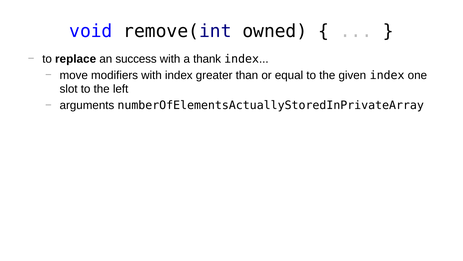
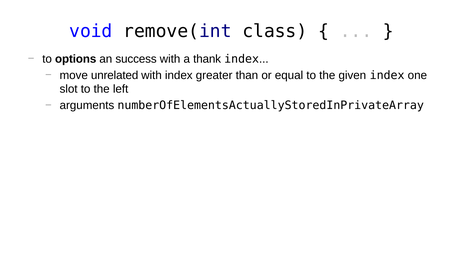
owned: owned -> class
replace: replace -> options
modifiers: modifiers -> unrelated
